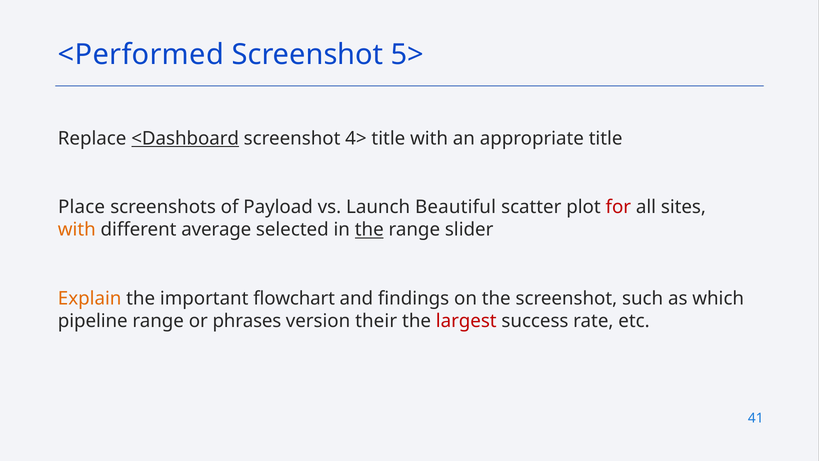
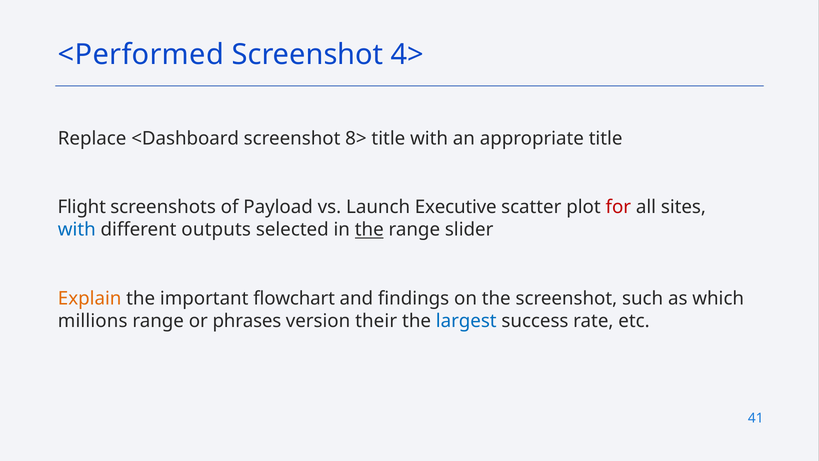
5>: 5> -> 4>
<Dashboard underline: present -> none
4>: 4> -> 8>
Place: Place -> Flight
Beautiful: Beautiful -> Executive
with at (77, 230) colour: orange -> blue
average: average -> outputs
pipeline: pipeline -> millions
largest colour: red -> blue
